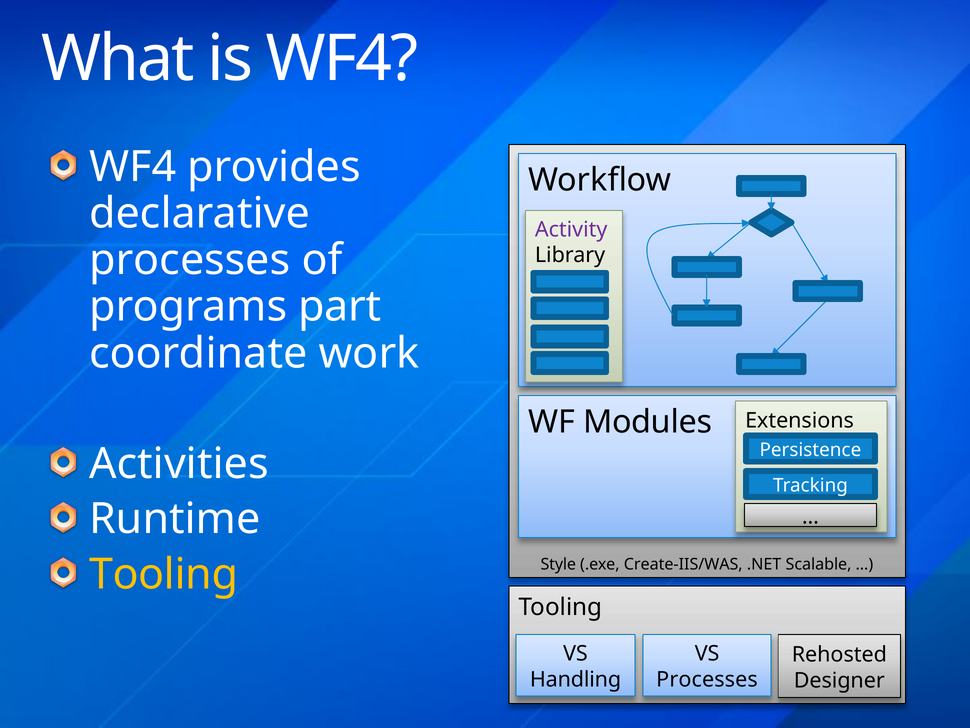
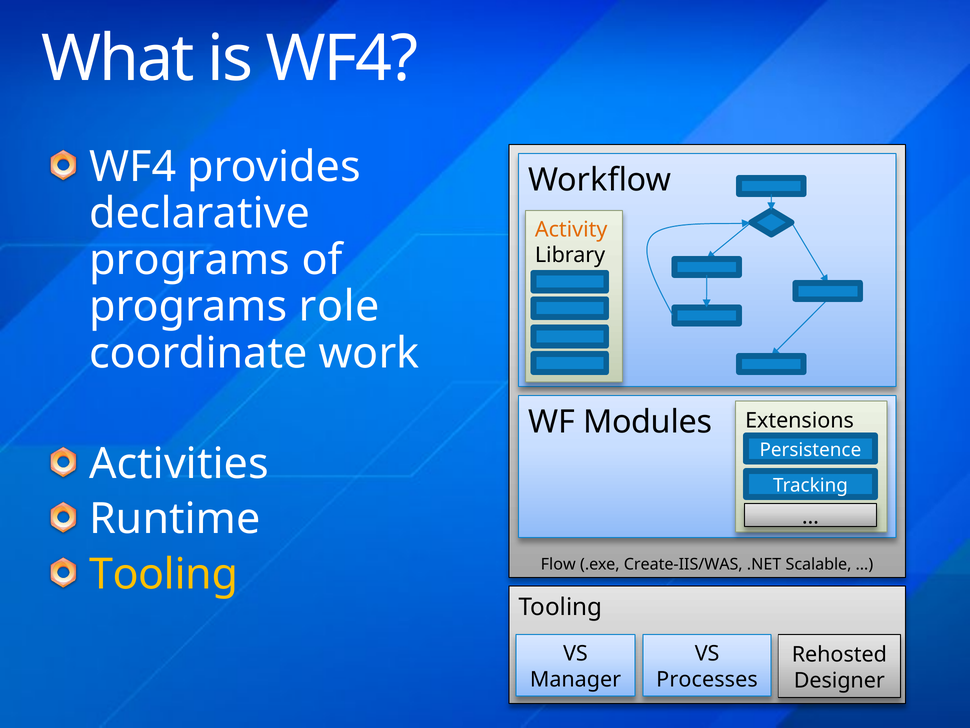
Activity colour: purple -> orange
processes at (190, 260): processes -> programs
part: part -> role
Style: Style -> Flow
Handling: Handling -> Manager
